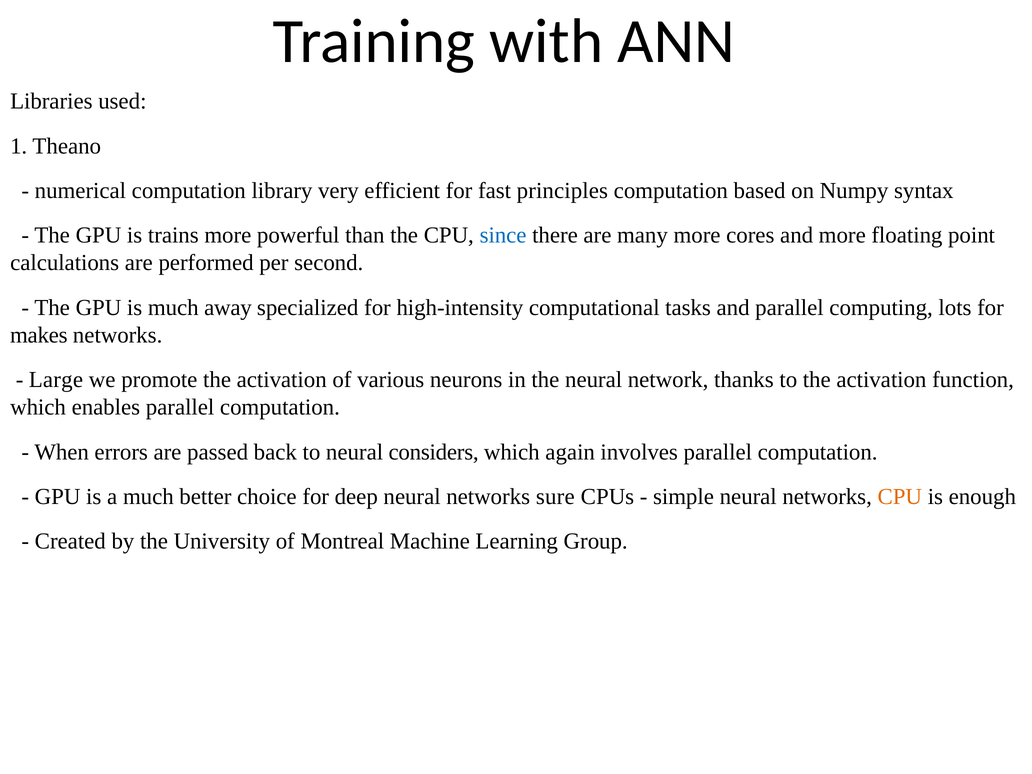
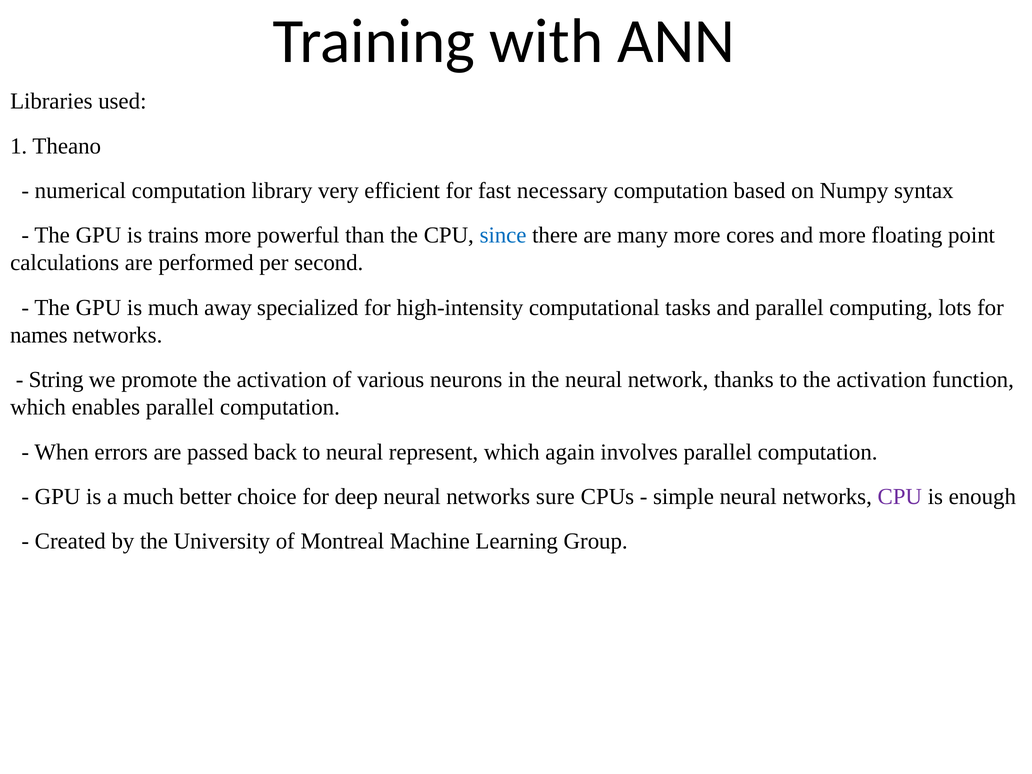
principles: principles -> necessary
makes: makes -> names
Large: Large -> String
considers: considers -> represent
CPU at (900, 497) colour: orange -> purple
